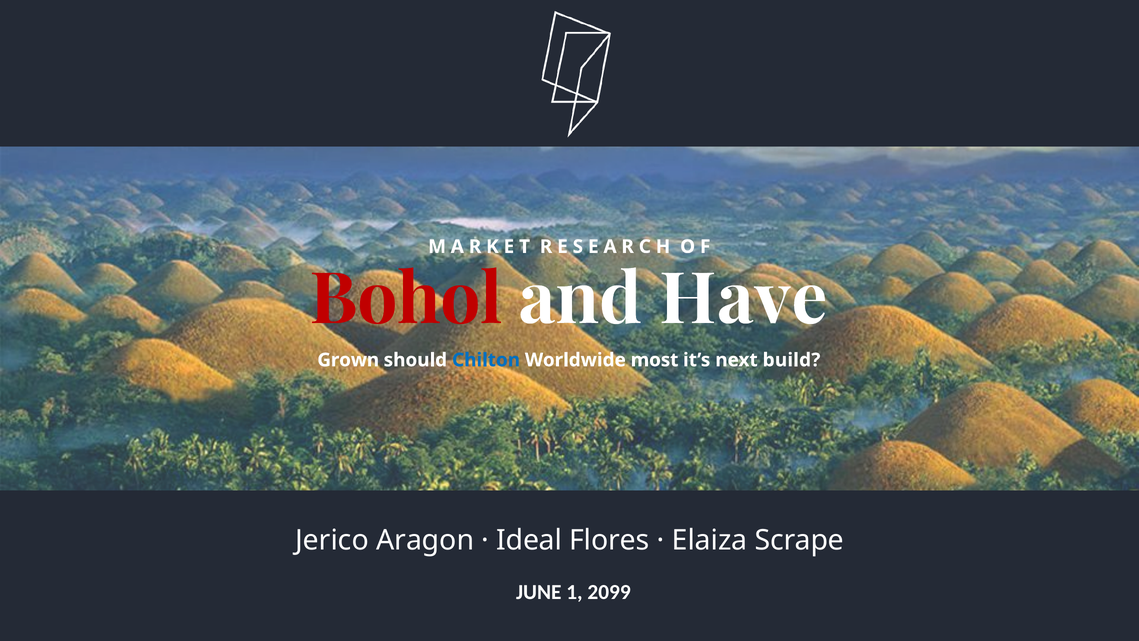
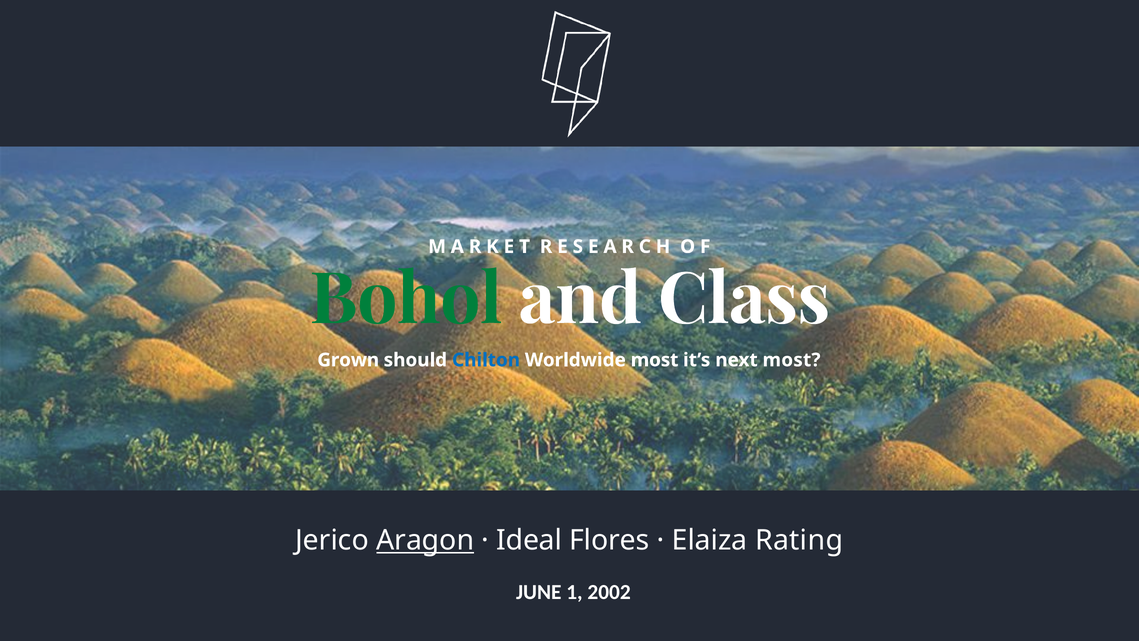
Bohol colour: red -> green
Have: Have -> Class
next build: build -> most
Aragon underline: none -> present
Scrape: Scrape -> Rating
2099: 2099 -> 2002
